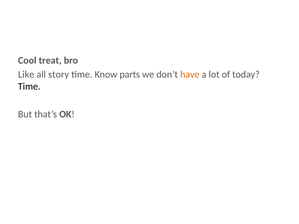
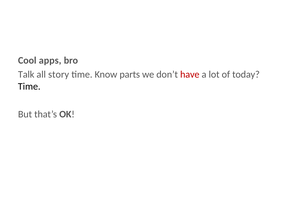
treat: treat -> apps
Like: Like -> Talk
have colour: orange -> red
